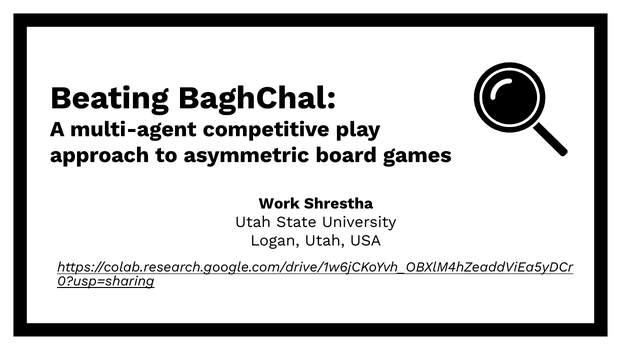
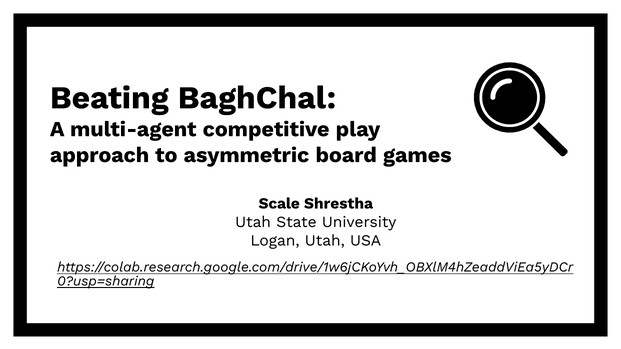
Work: Work -> Scale
